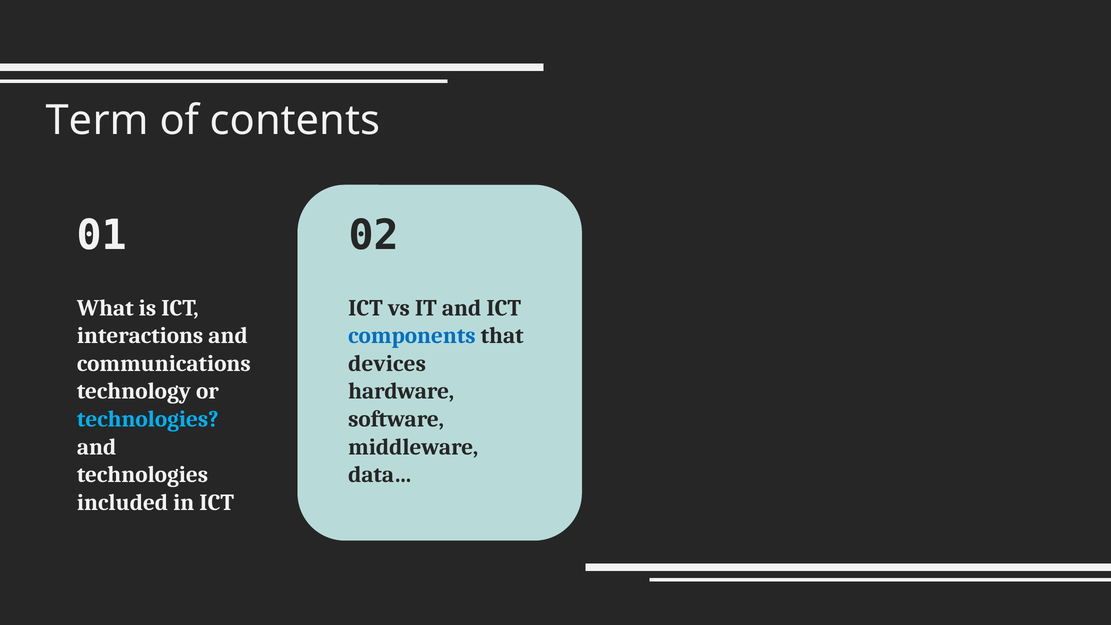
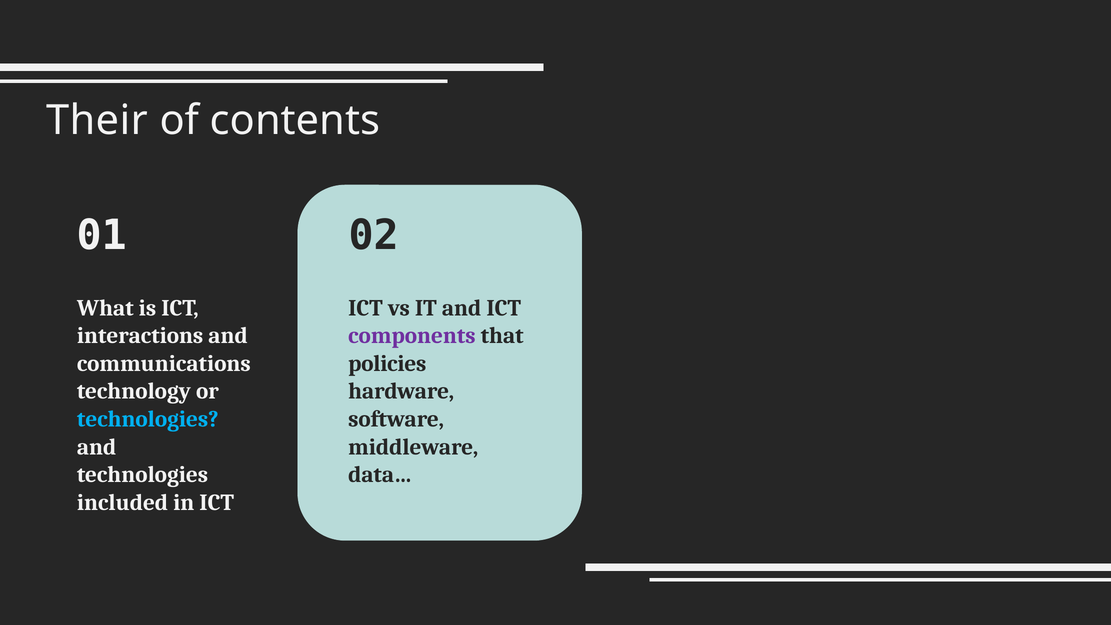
Term: Term -> Their
components colour: blue -> purple
devices: devices -> policies
